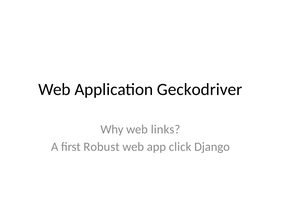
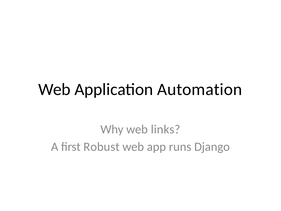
Geckodriver: Geckodriver -> Automation
click: click -> runs
